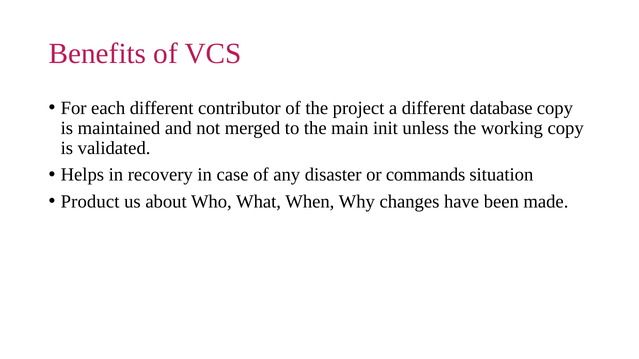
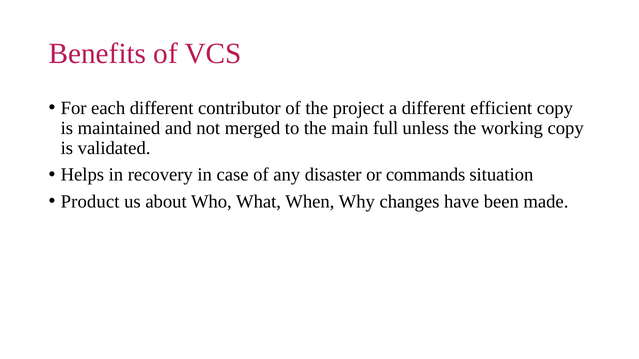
database: database -> efficient
init: init -> full
